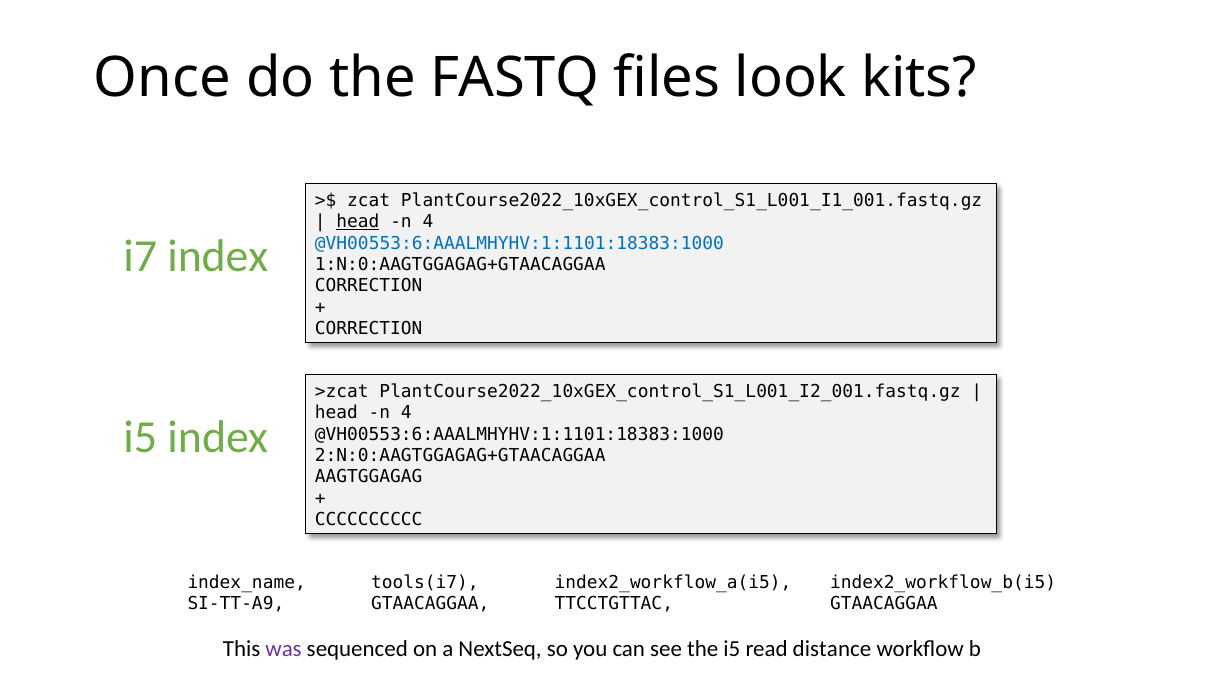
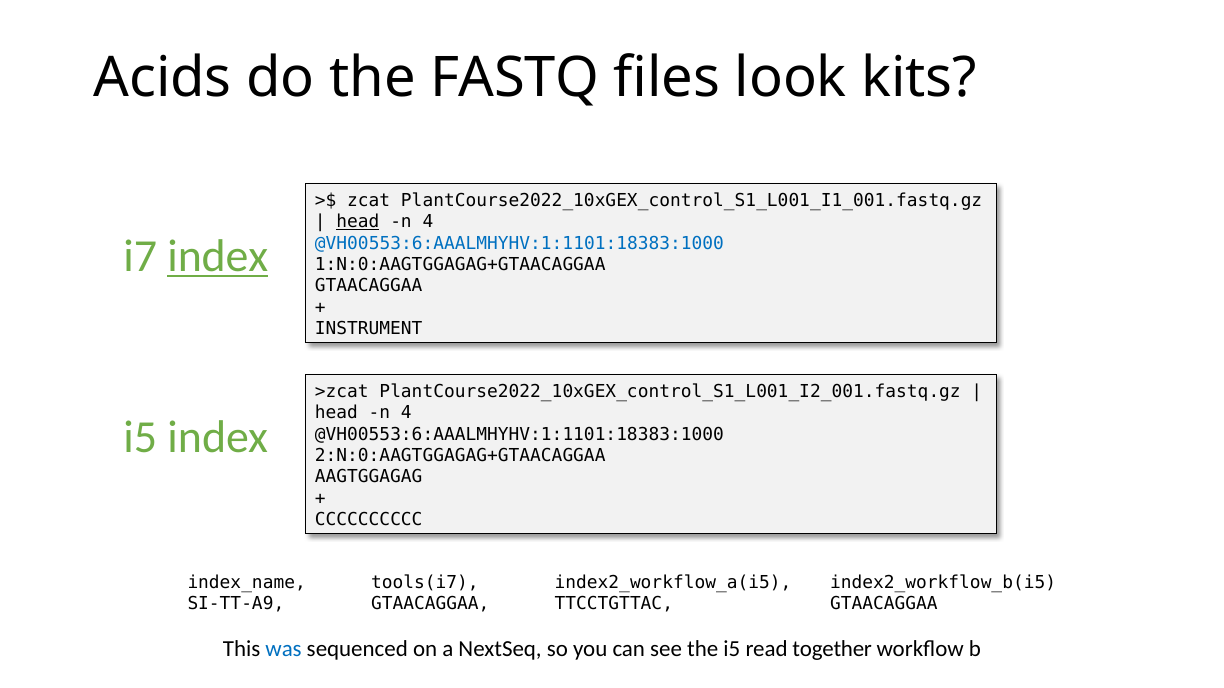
Once: Once -> Acids
index at (218, 256) underline: none -> present
CORRECTION at (369, 286): CORRECTION -> GTAACAGGAA
CORRECTION at (369, 329): CORRECTION -> INSTRUMENT
was colour: purple -> blue
distance: distance -> together
